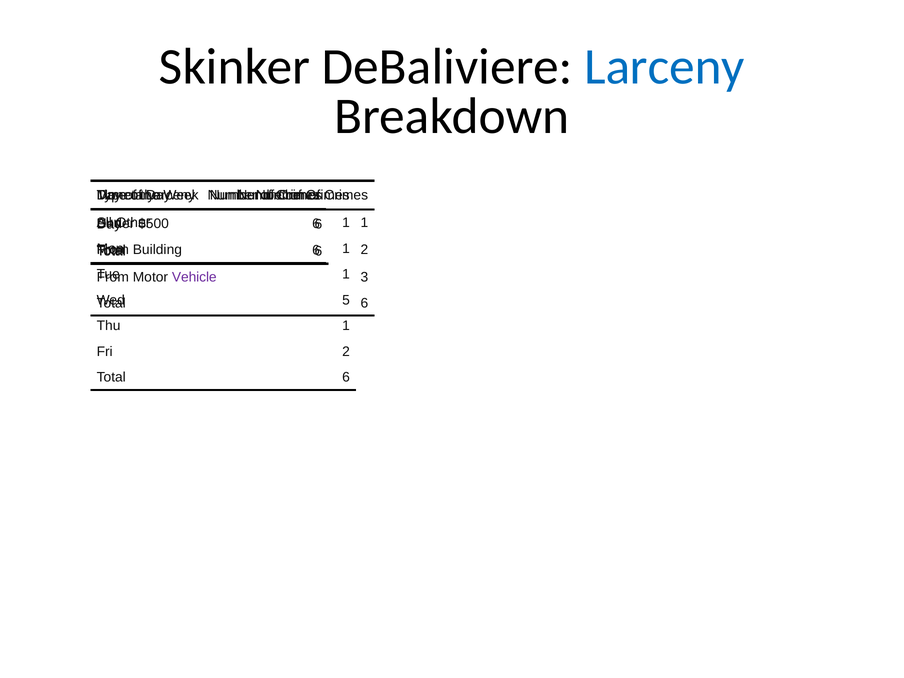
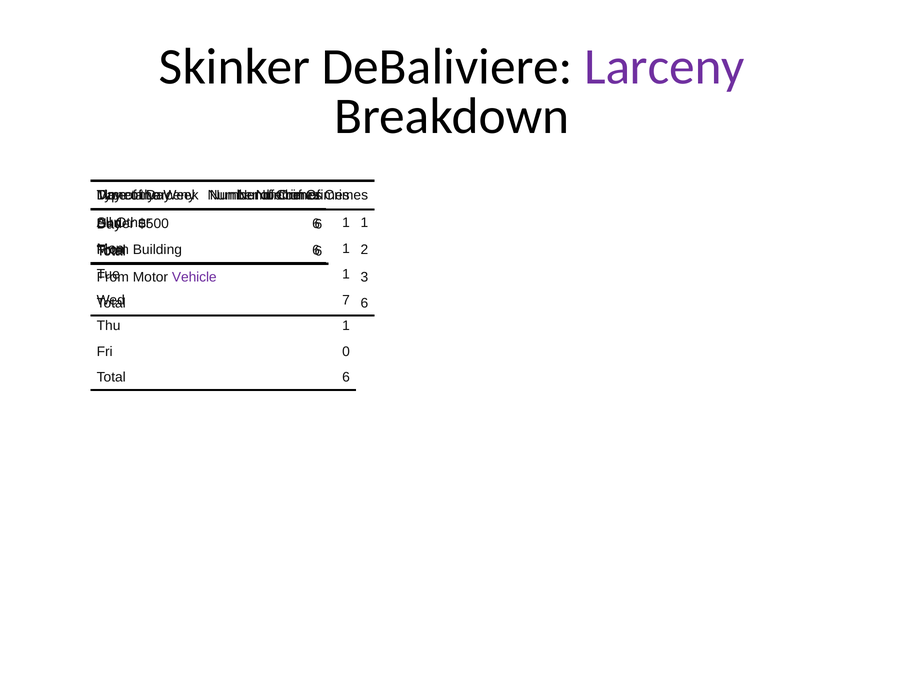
Larceny at (664, 67) colour: blue -> purple
5: 5 -> 7
Fri 2: 2 -> 0
